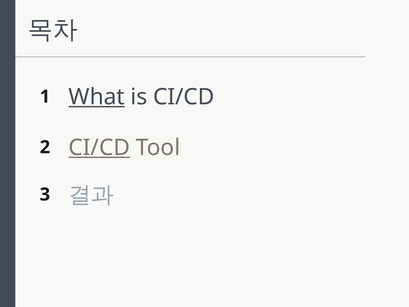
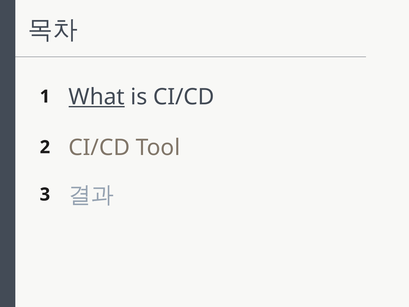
CI/CD at (99, 147) underline: present -> none
